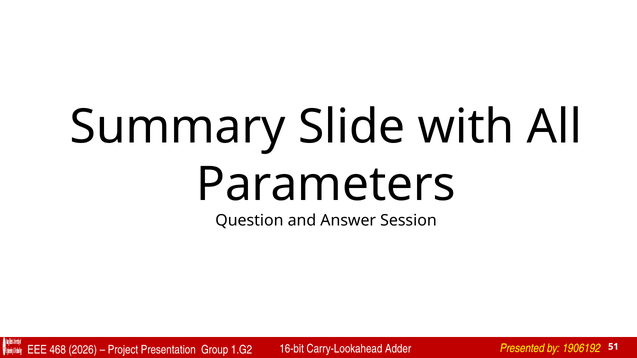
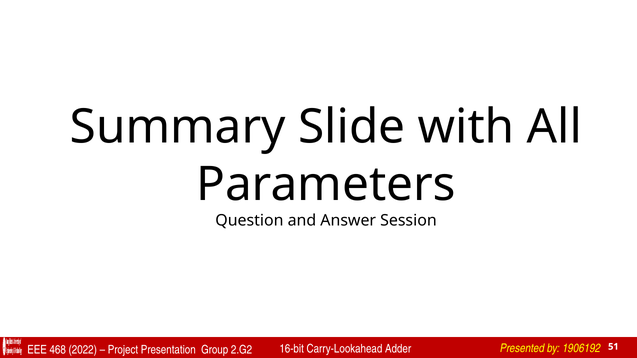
2026: 2026 -> 2022
1.G2: 1.G2 -> 2.G2
